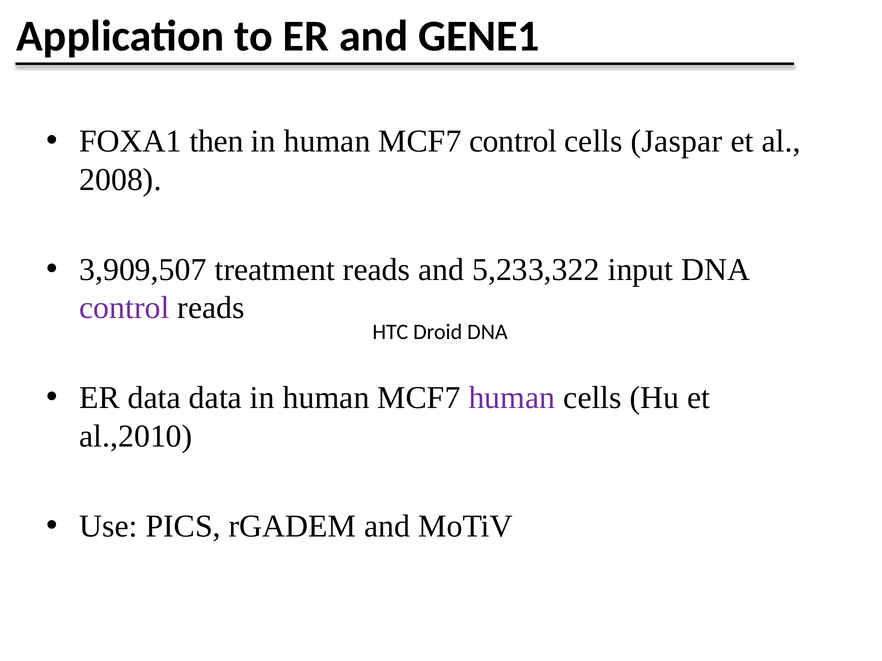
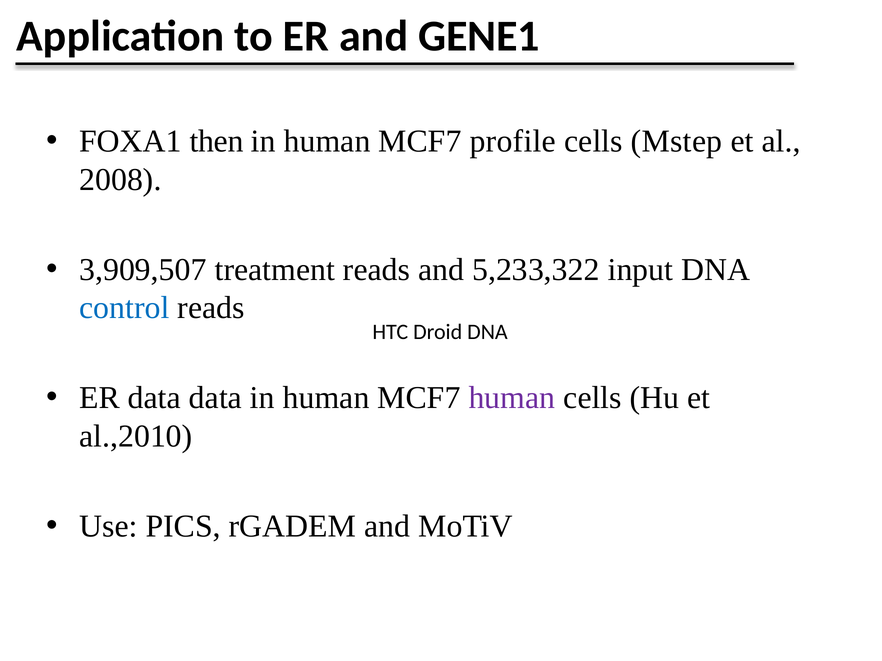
MCF7 control: control -> profile
Jaspar: Jaspar -> Mstep
control at (124, 308) colour: purple -> blue
